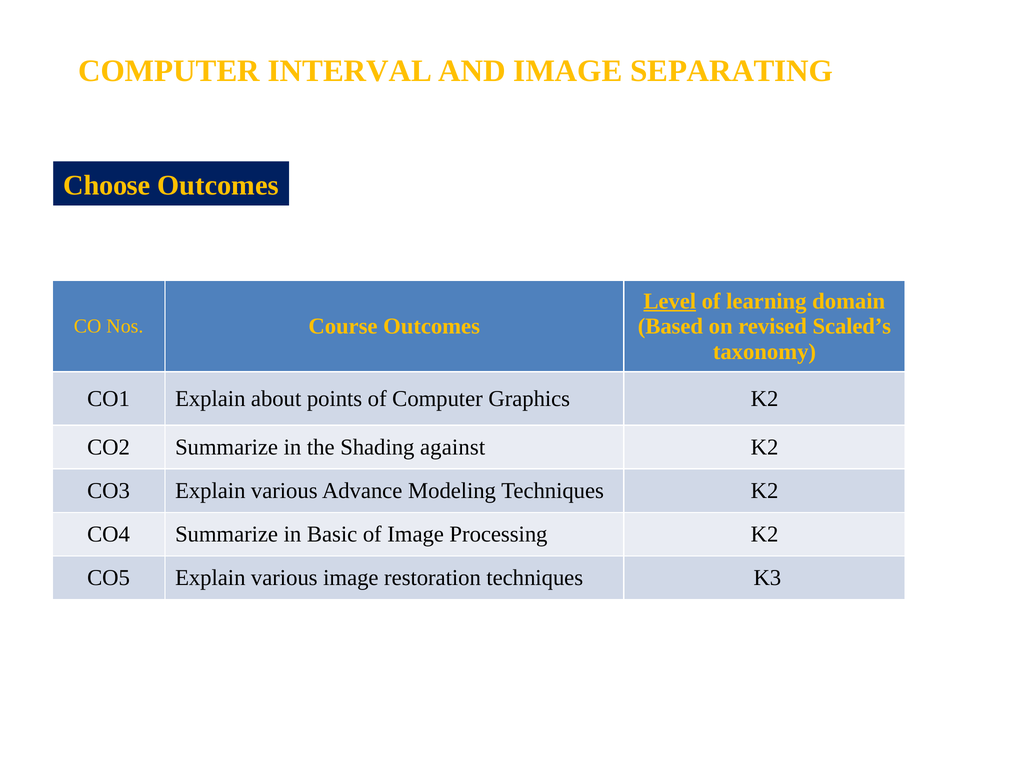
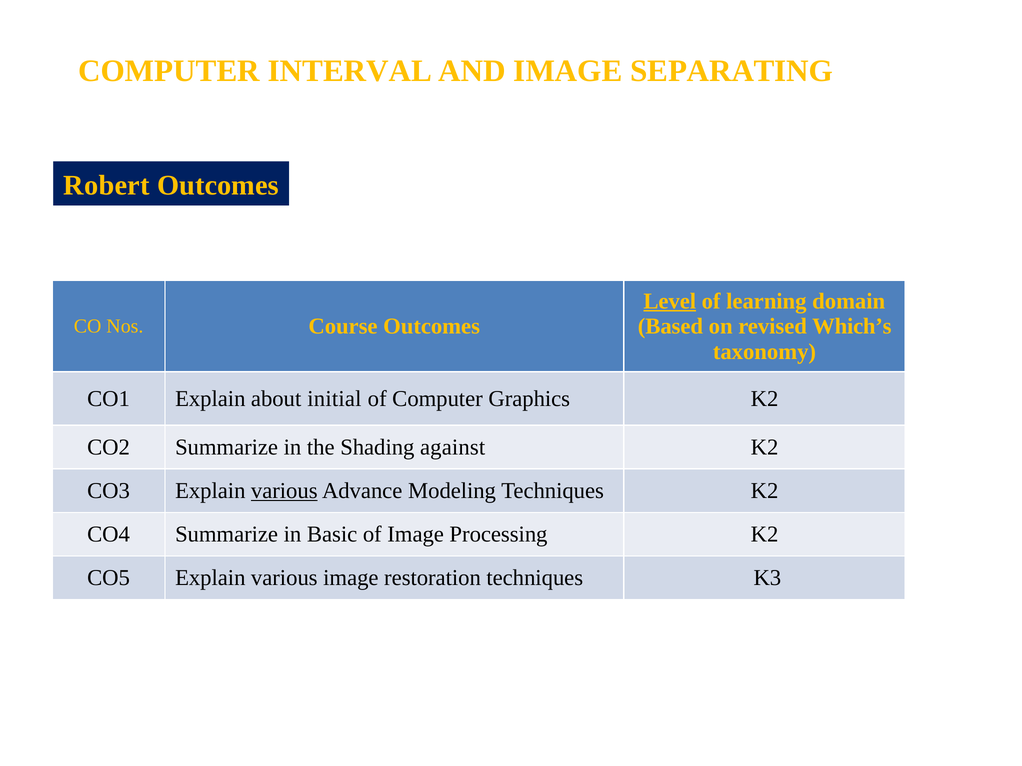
Choose: Choose -> Robert
Scaled’s: Scaled’s -> Which’s
points: points -> initial
various at (284, 491) underline: none -> present
